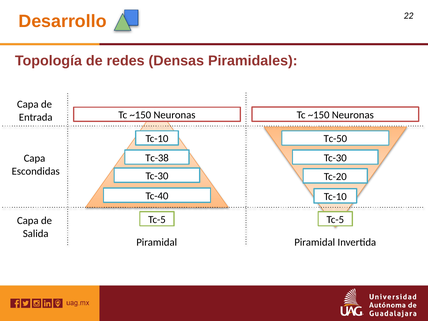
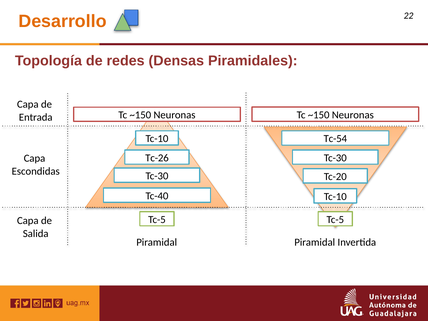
Tc-50: Tc-50 -> Tc-54
Tc-38: Tc-38 -> Tc-26
